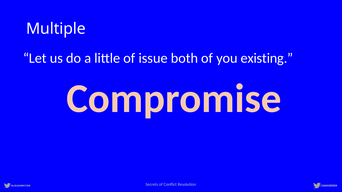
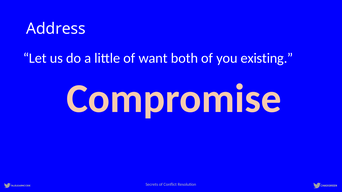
Multiple: Multiple -> Address
issue: issue -> want
